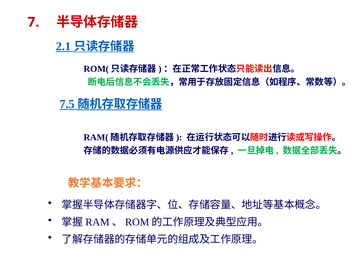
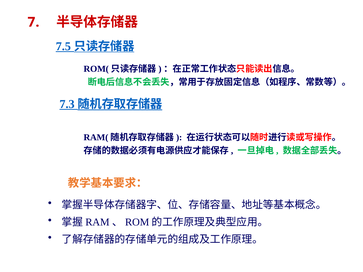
2.1: 2.1 -> 7.5
7.5: 7.5 -> 7.3
